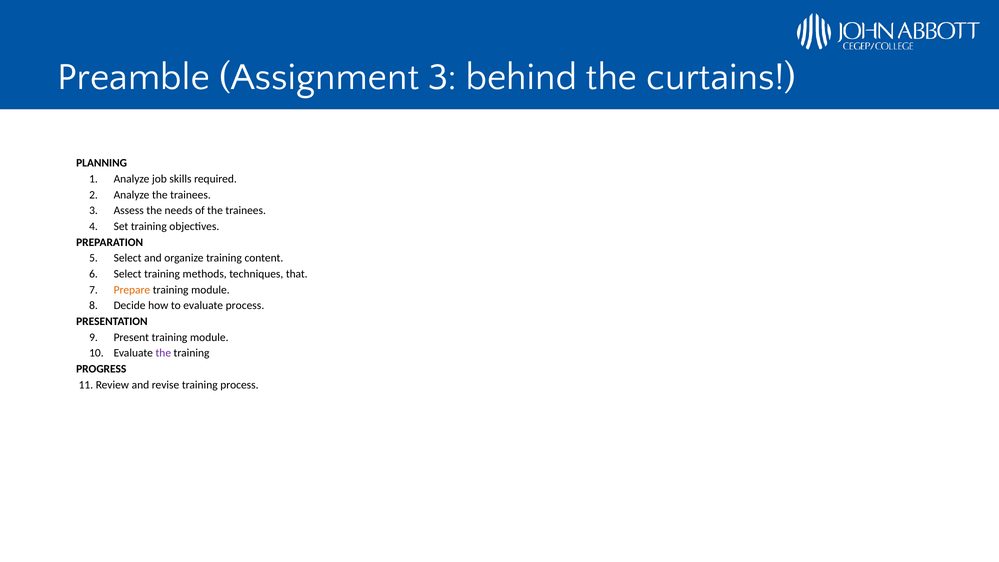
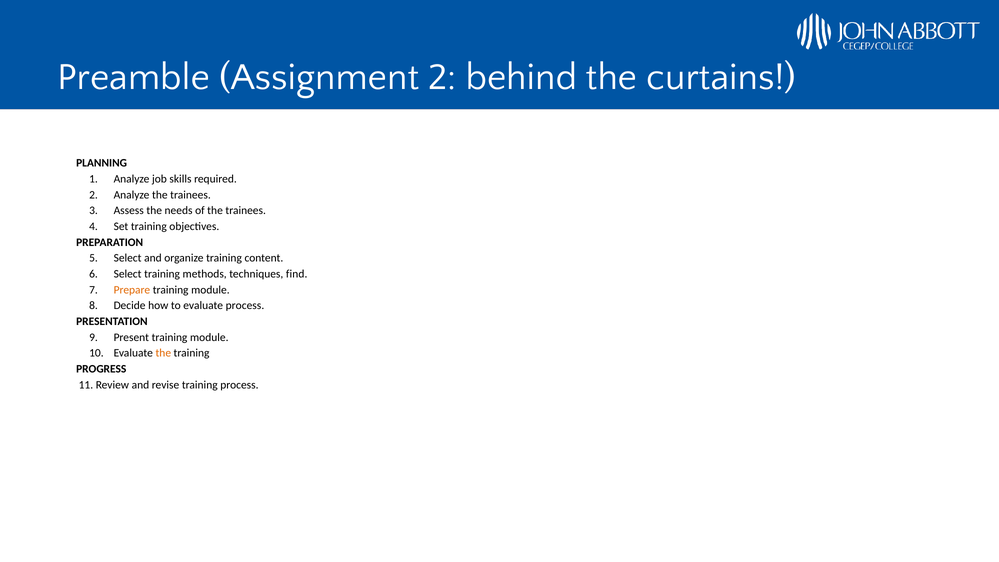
Assignment 3: 3 -> 2
that: that -> find
the at (163, 353) colour: purple -> orange
